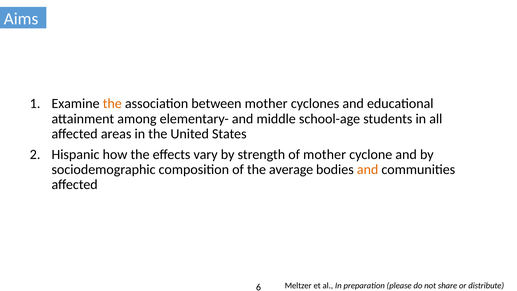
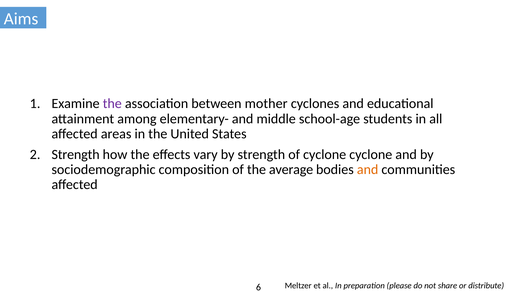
the at (112, 104) colour: orange -> purple
Hispanic at (76, 154): Hispanic -> Strength
of mother: mother -> cyclone
